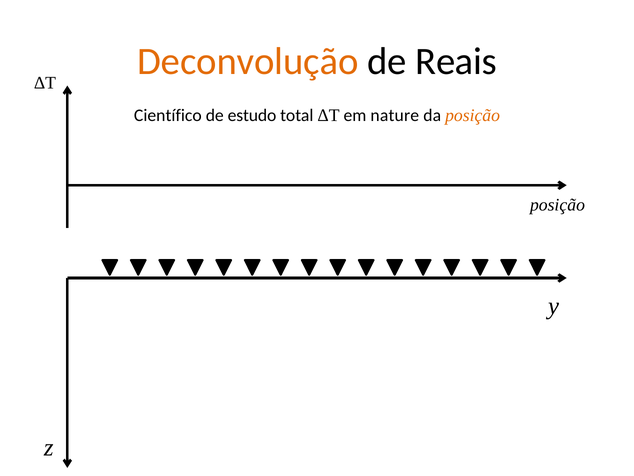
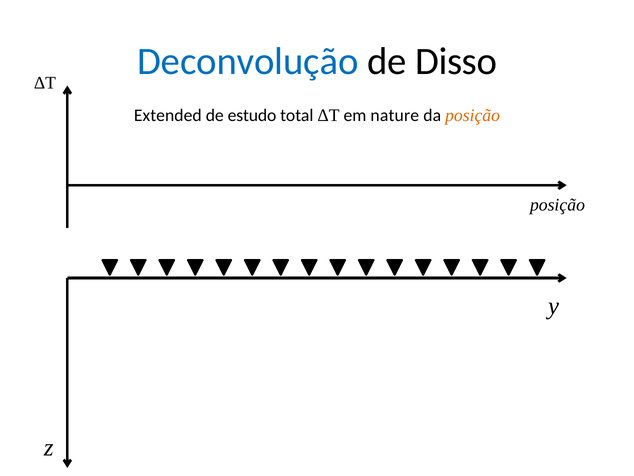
Deconvolução colour: orange -> blue
Reais: Reais -> Disso
Científico: Científico -> Extended
